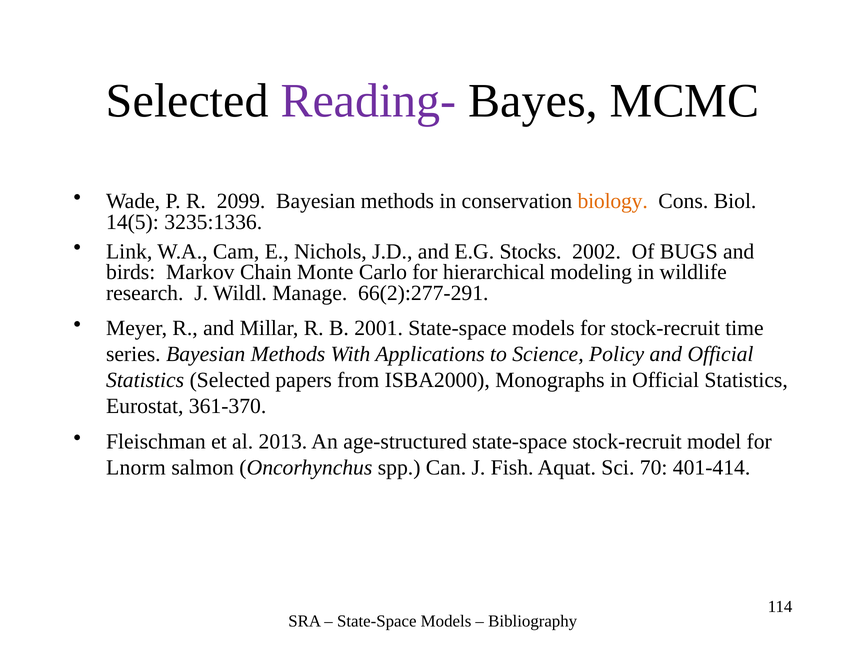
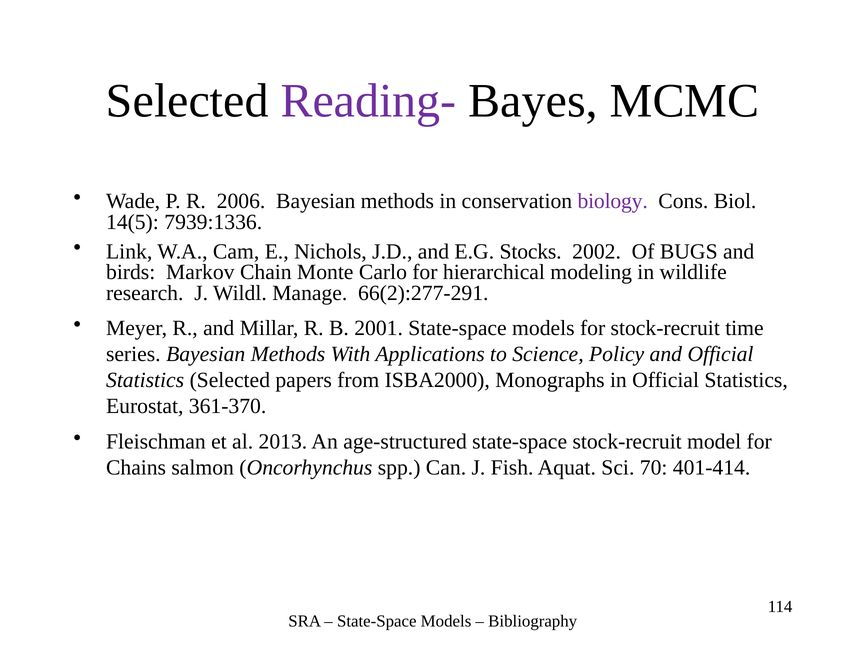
2099: 2099 -> 2006
biology colour: orange -> purple
3235:1336: 3235:1336 -> 7939:1336
Lnorm: Lnorm -> Chains
